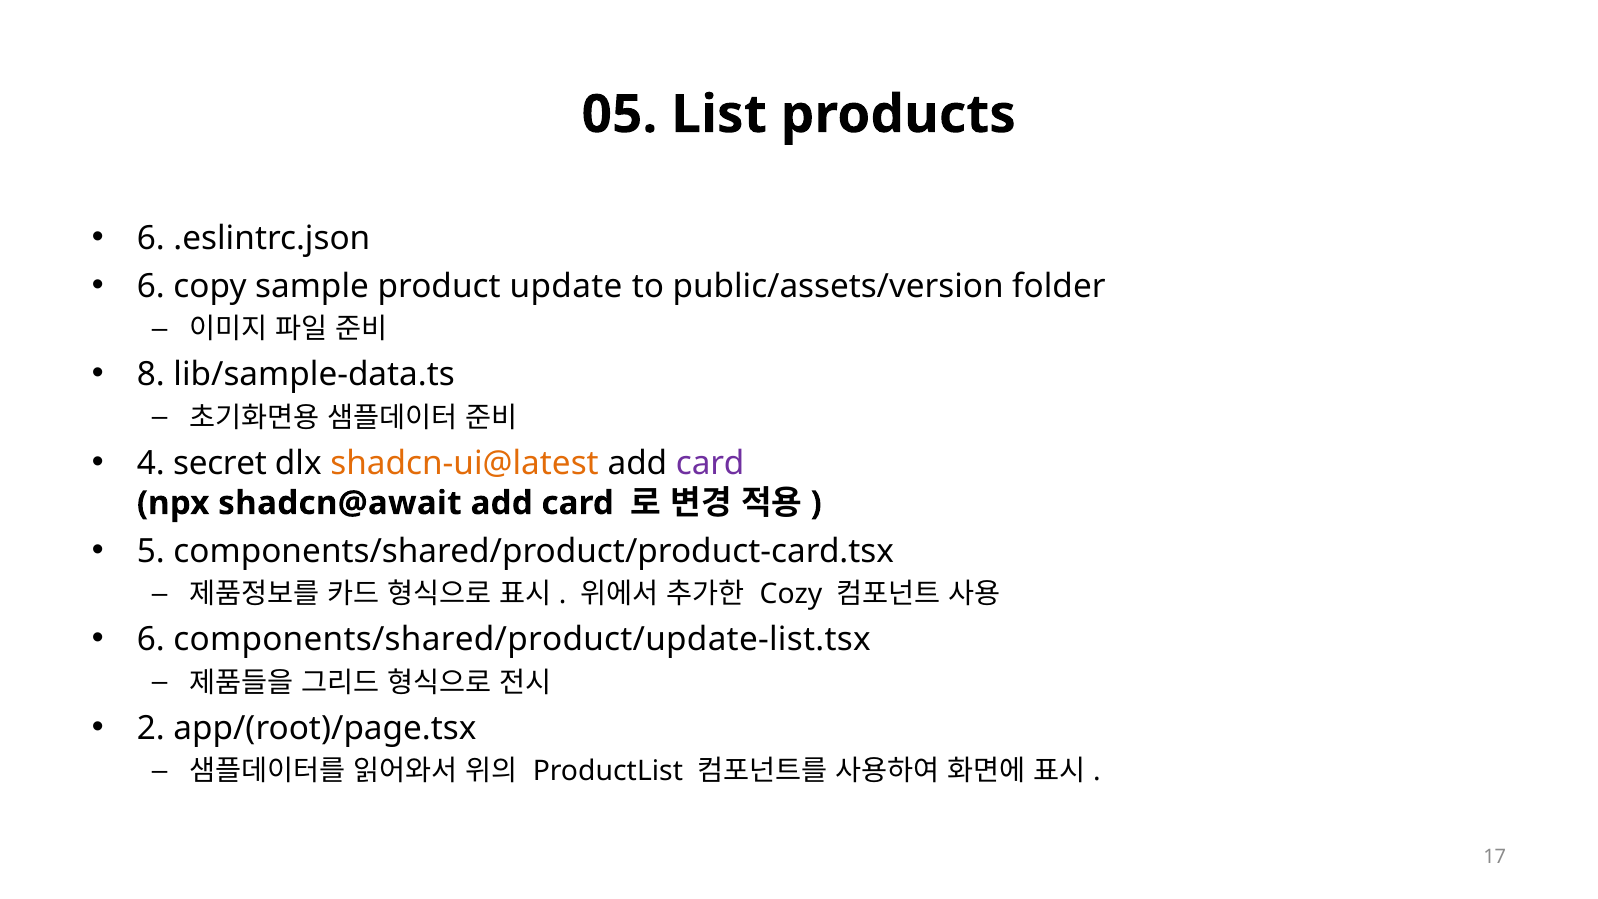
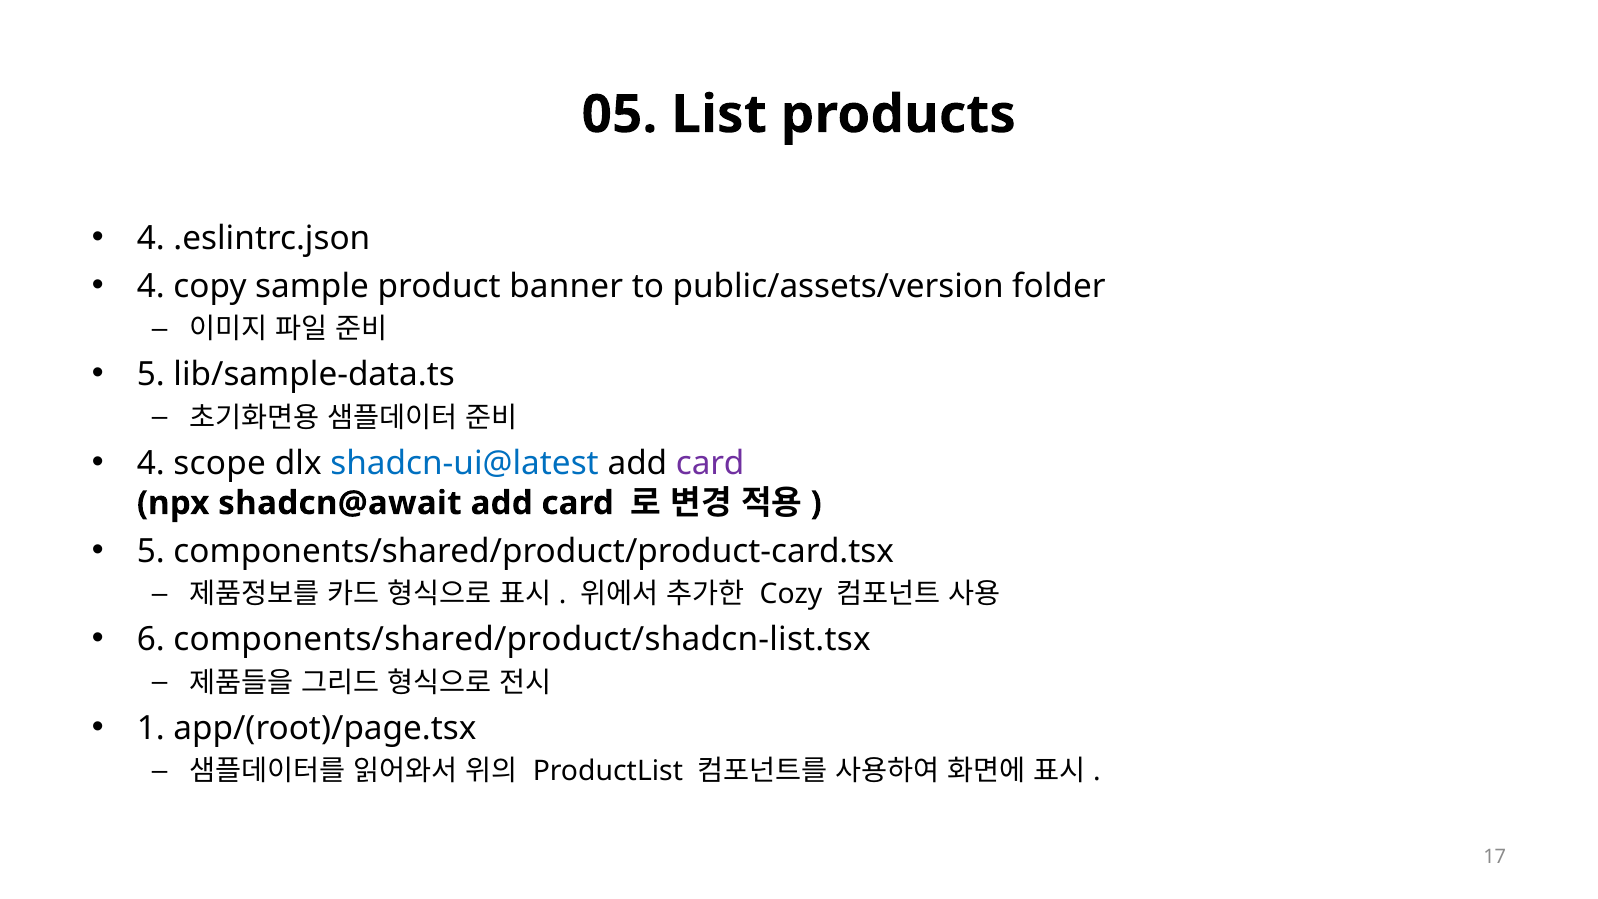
6 at (151, 238): 6 -> 4
6 at (151, 286): 6 -> 4
update: update -> banner
8 at (151, 375): 8 -> 5
secret: secret -> scope
shadcn-ui@latest colour: orange -> blue
components/shared/product/update-list.tsx: components/shared/product/update-list.tsx -> components/shared/product/shadcn-list.tsx
2: 2 -> 1
